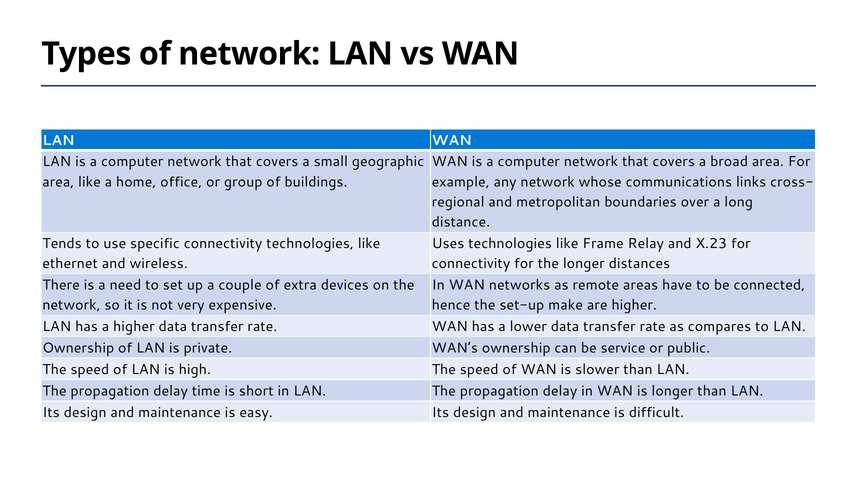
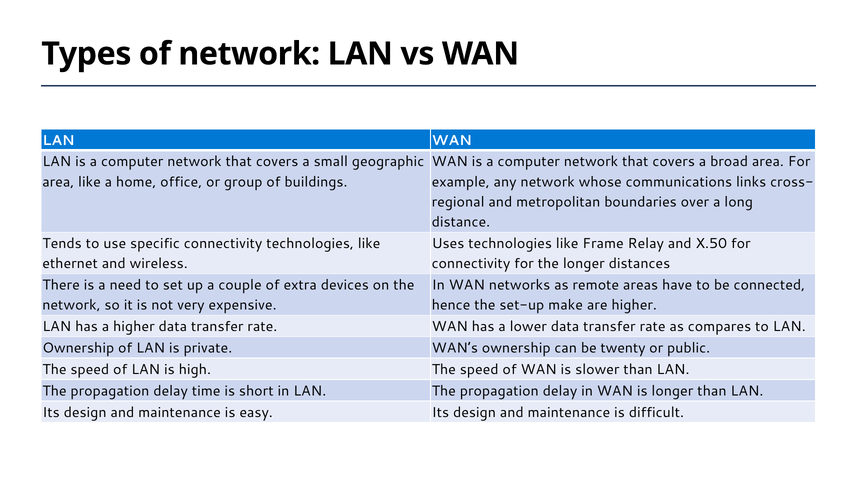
X.23: X.23 -> X.50
service: service -> twenty
